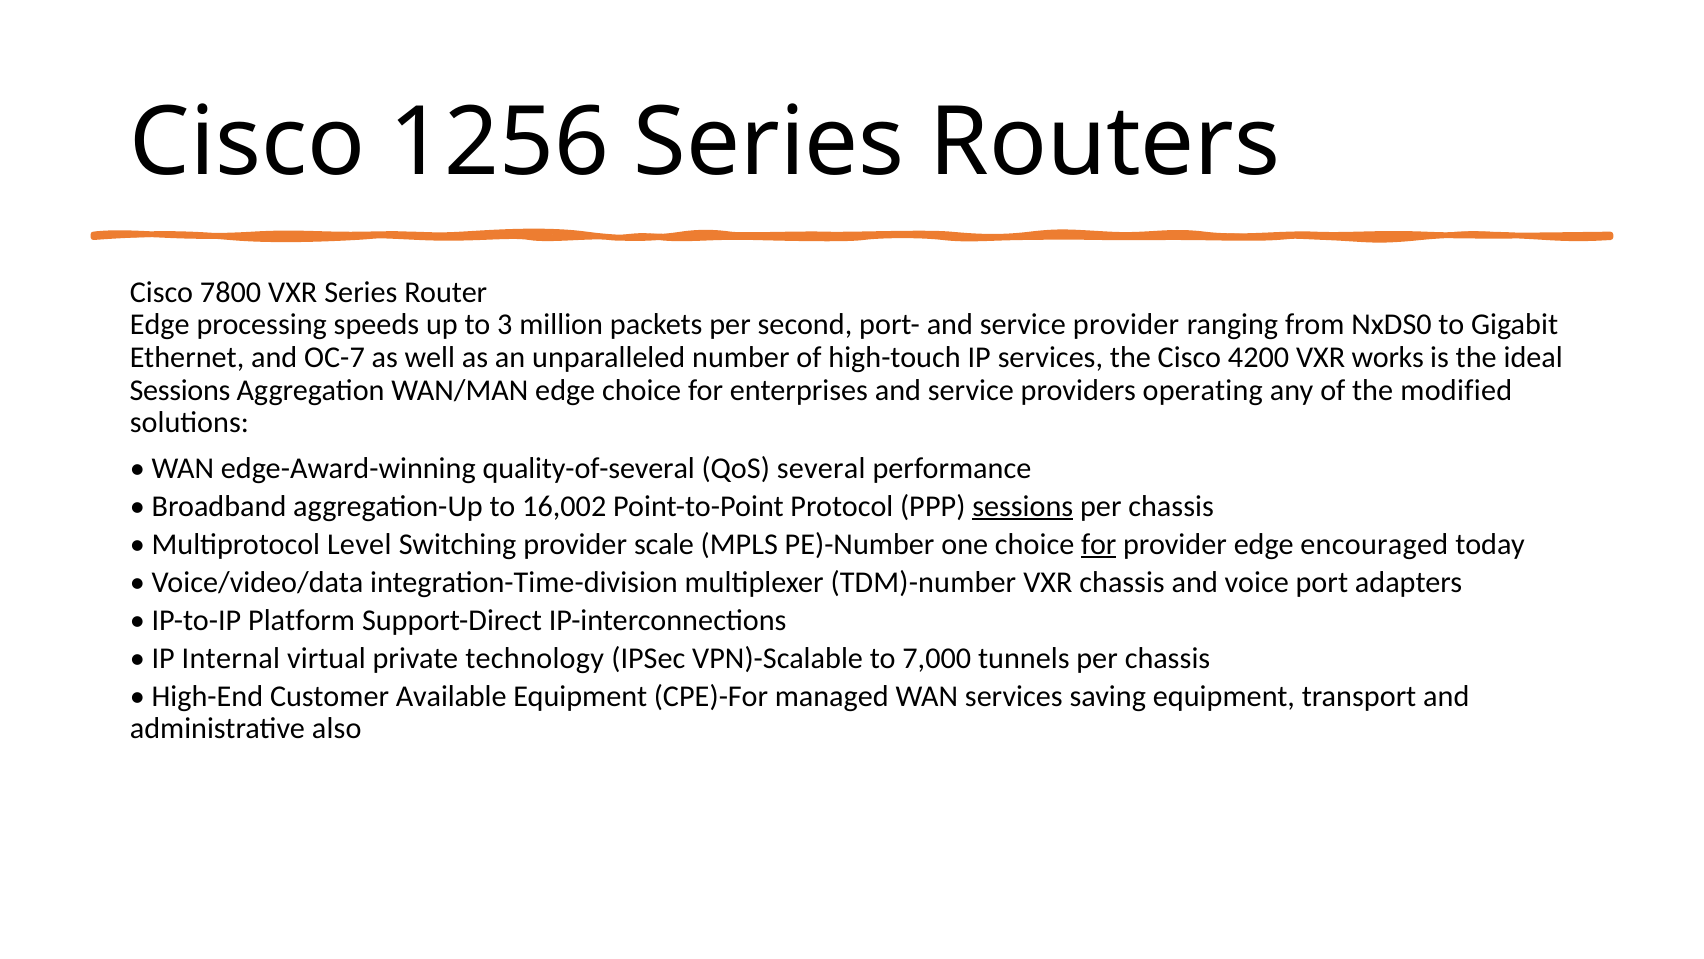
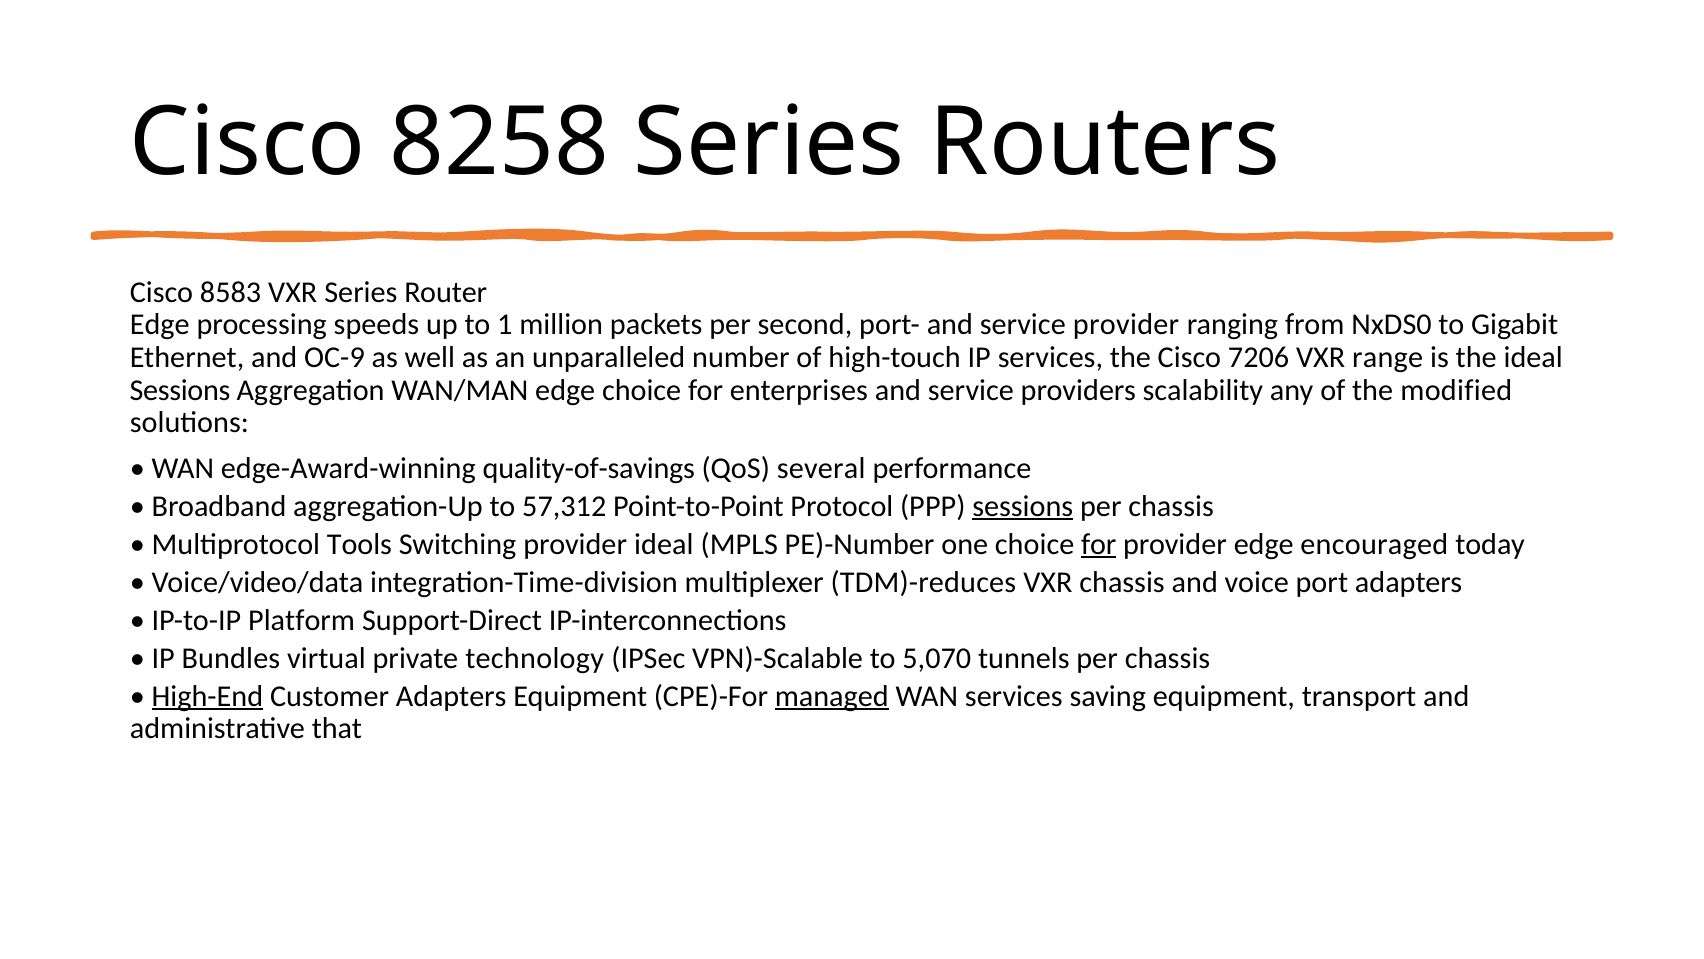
1256: 1256 -> 8258
7800: 7800 -> 8583
3: 3 -> 1
OC-7: OC-7 -> OC-9
4200: 4200 -> 7206
works: works -> range
operating: operating -> scalability
quality-of-several: quality-of-several -> quality-of-savings
16,002: 16,002 -> 57,312
Level: Level -> Tools
provider scale: scale -> ideal
TDM)-number: TDM)-number -> TDM)-reduces
Internal: Internal -> Bundles
7,000: 7,000 -> 5,070
High-End underline: none -> present
Customer Available: Available -> Adapters
managed underline: none -> present
also: also -> that
